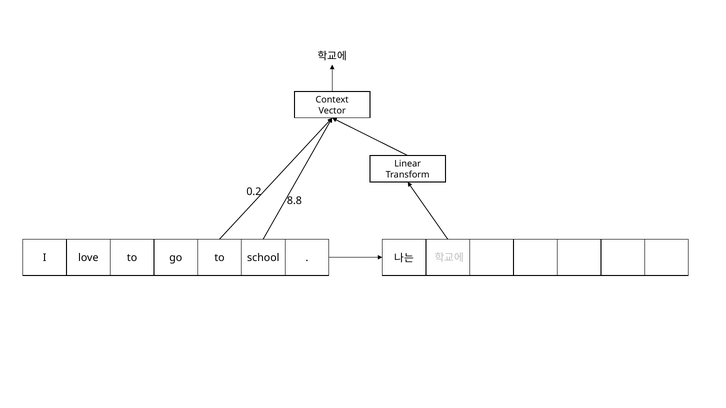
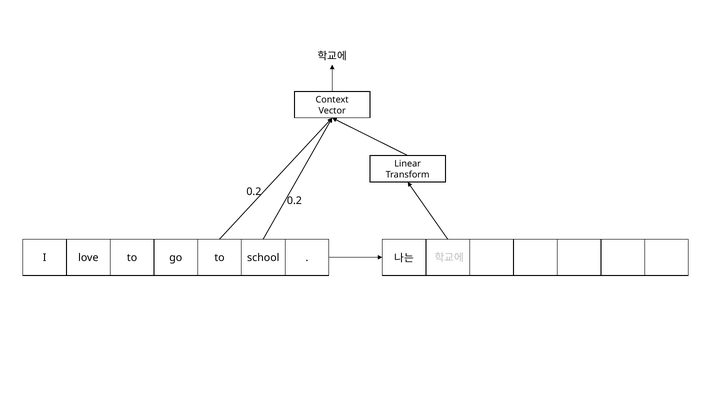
8.8 at (294, 201): 8.8 -> 0.2
